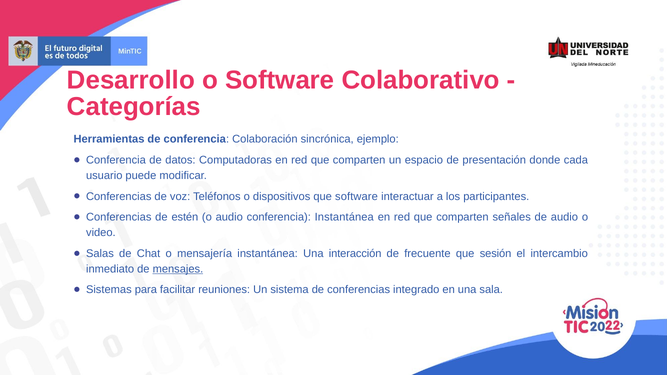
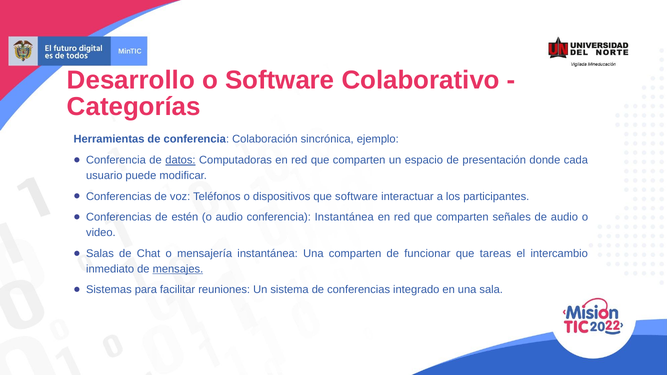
datos underline: none -> present
Una interacción: interacción -> comparten
frecuente: frecuente -> funcionar
sesión: sesión -> tareas
